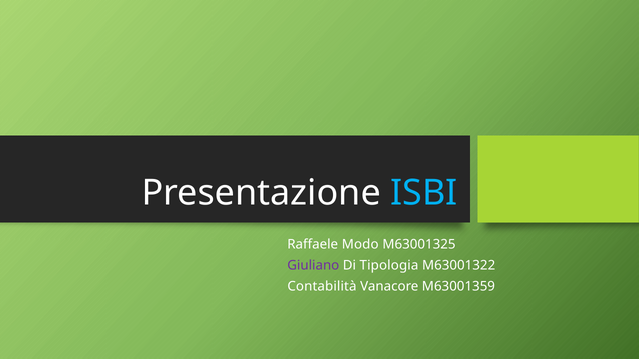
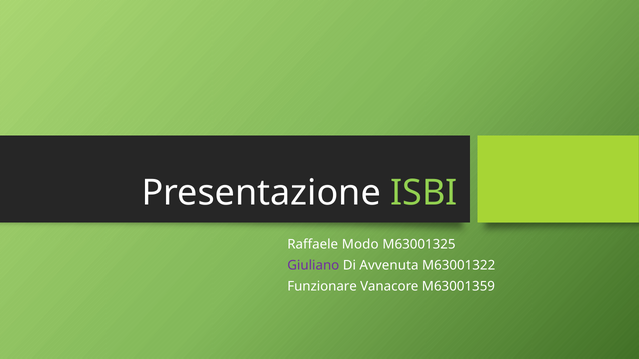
ISBI colour: light blue -> light green
Tipologia: Tipologia -> Avvenuta
Contabilità: Contabilità -> Funzionare
